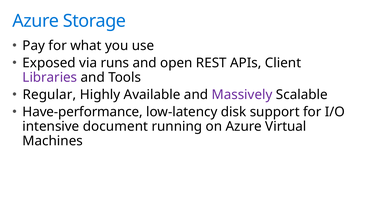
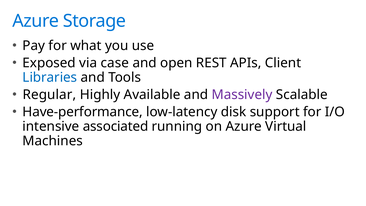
runs: runs -> case
Libraries colour: purple -> blue
document: document -> associated
